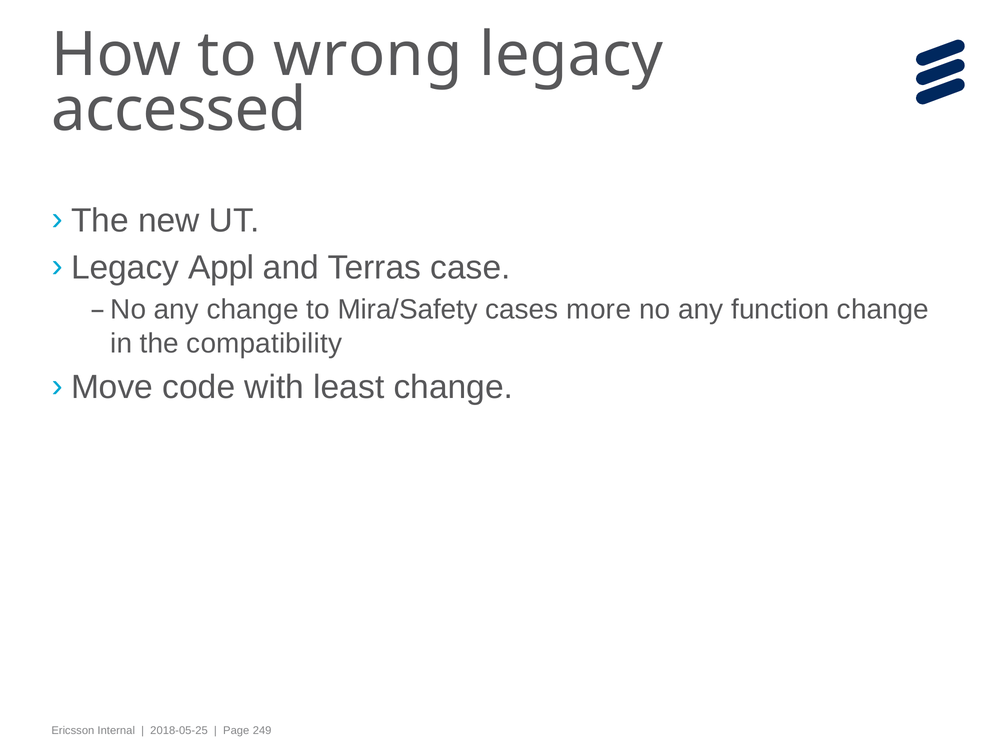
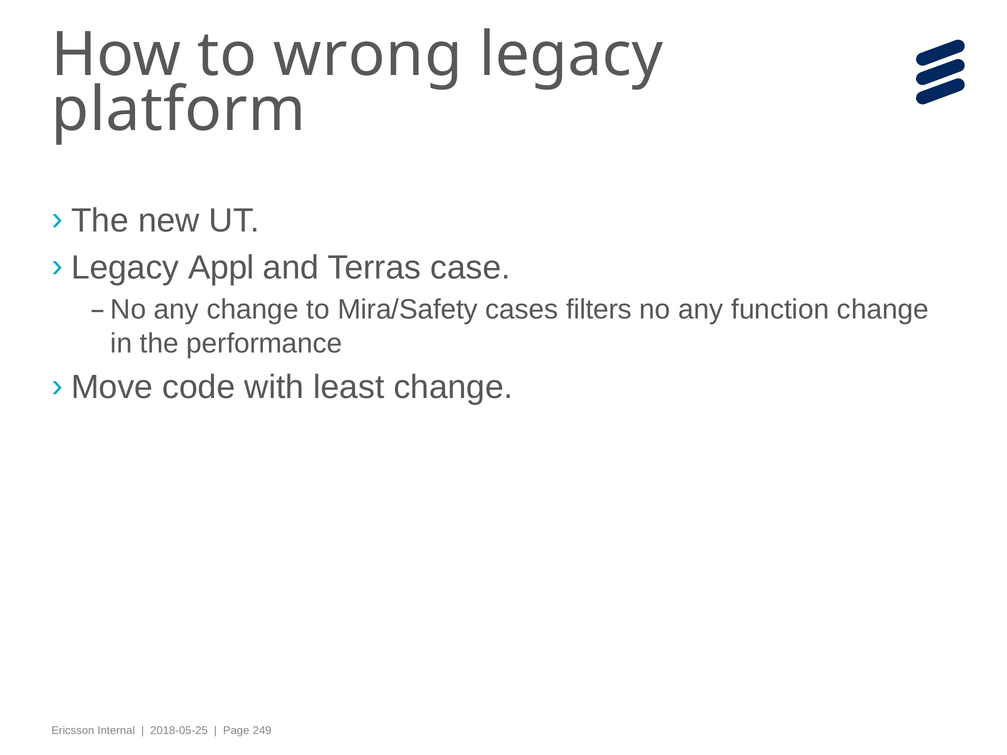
accessed: accessed -> platform
more: more -> filters
compatibility: compatibility -> performance
